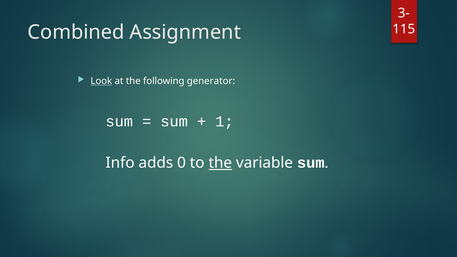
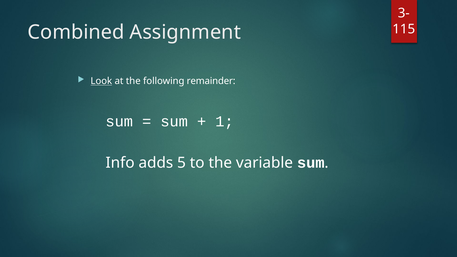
generator: generator -> remainder
0: 0 -> 5
the at (220, 163) underline: present -> none
